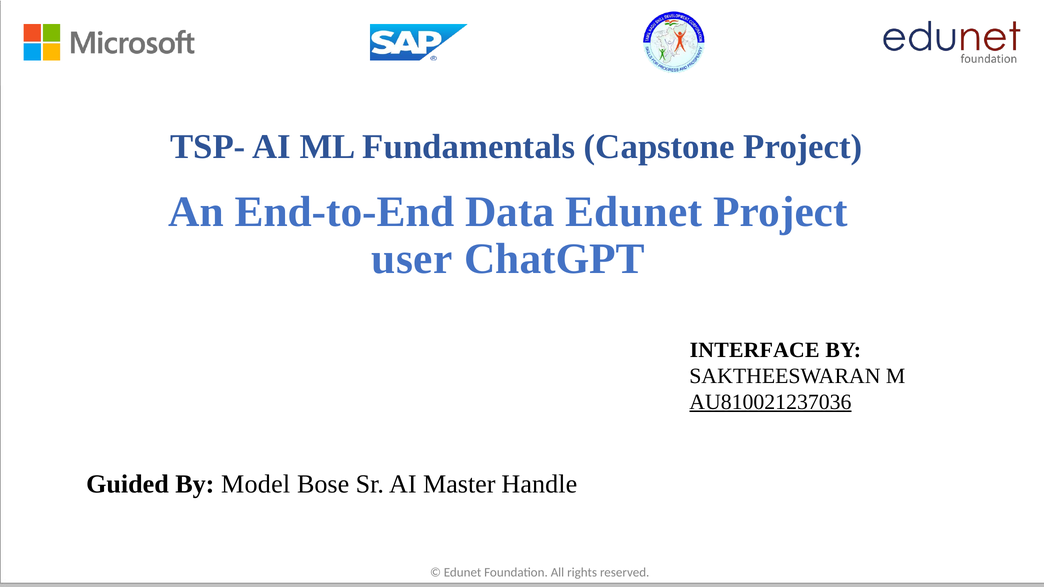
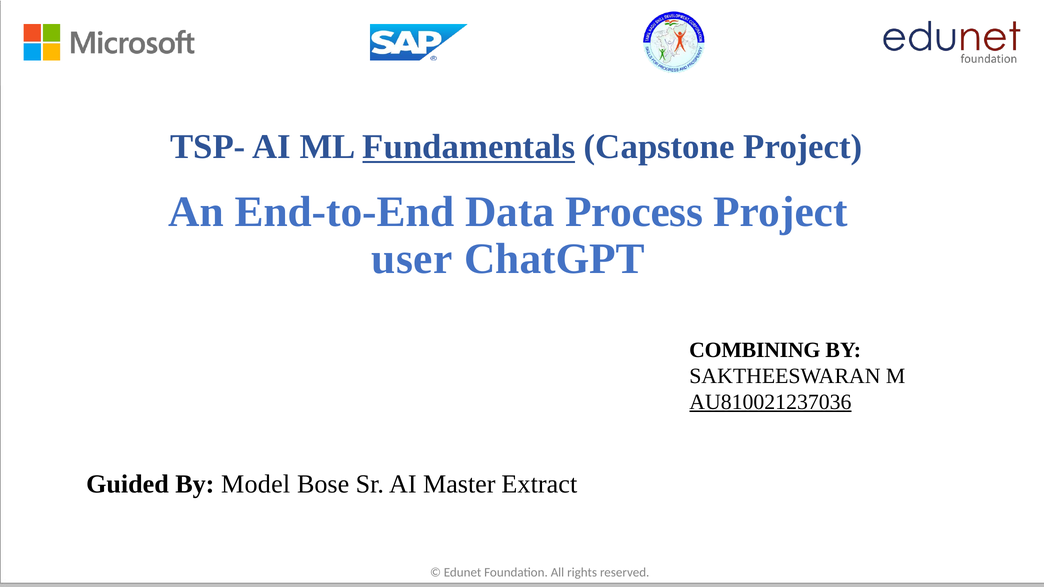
Fundamentals underline: none -> present
Data Edunet: Edunet -> Process
INTERFACE: INTERFACE -> COMBINING
Handle: Handle -> Extract
